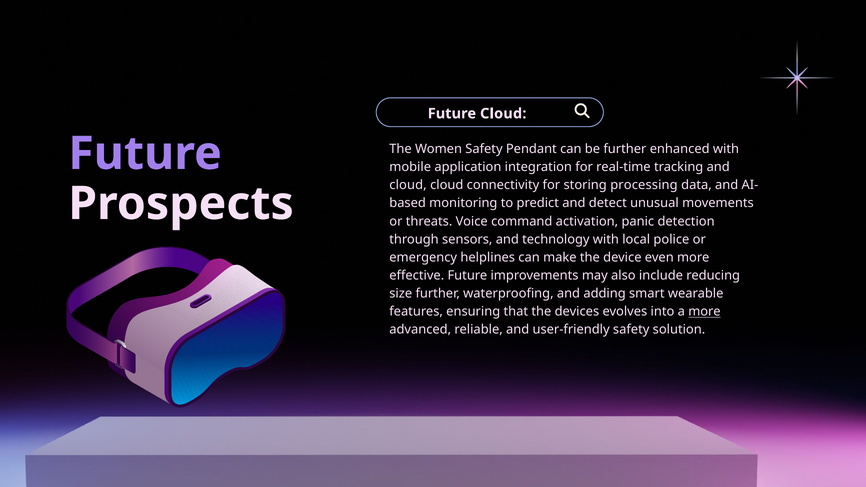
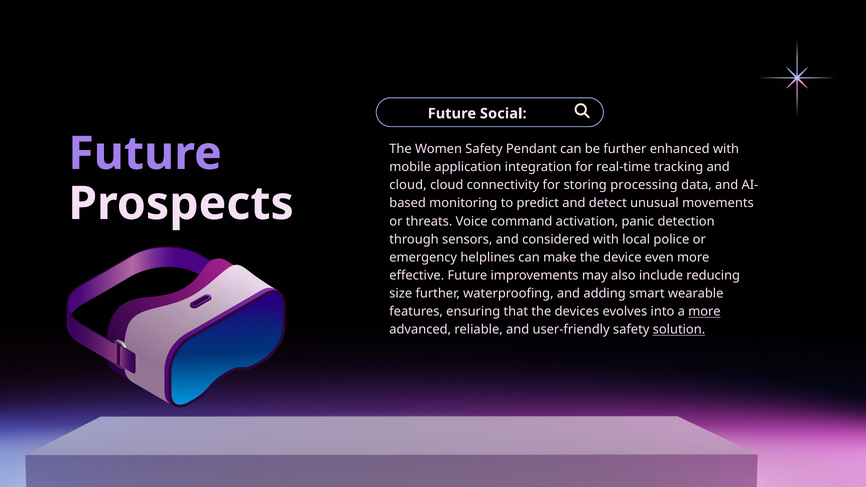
Future Cloud: Cloud -> Social
technology: technology -> considered
solution underline: none -> present
